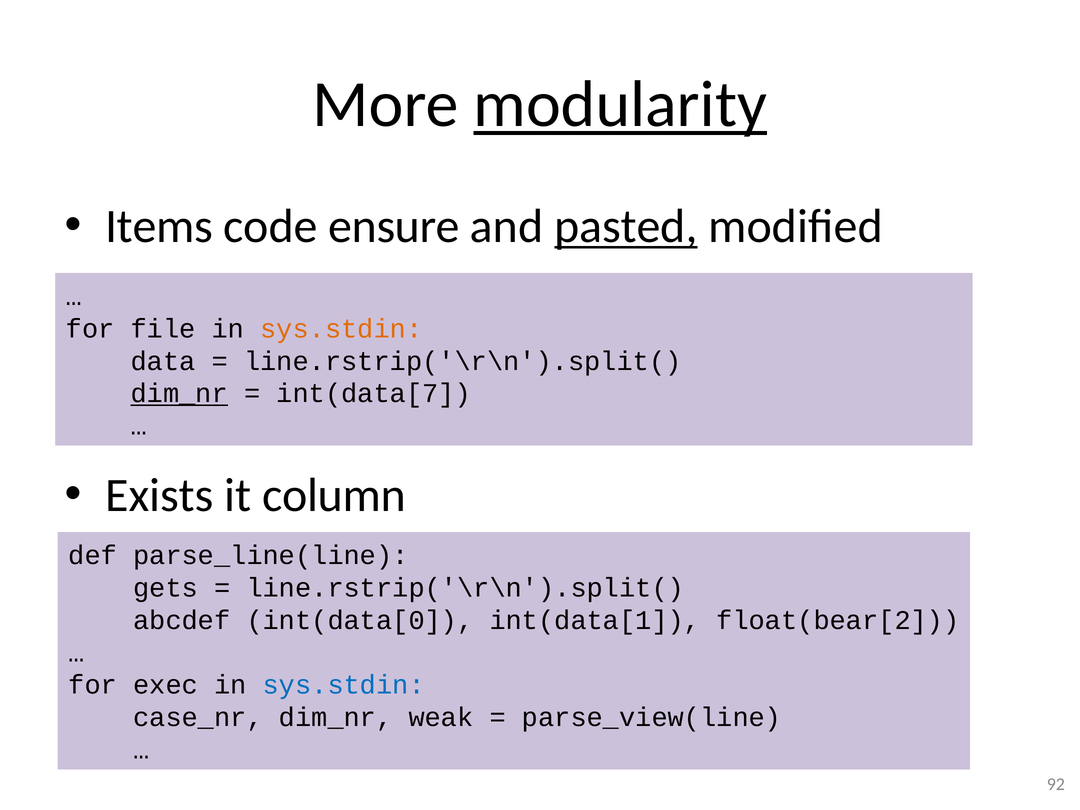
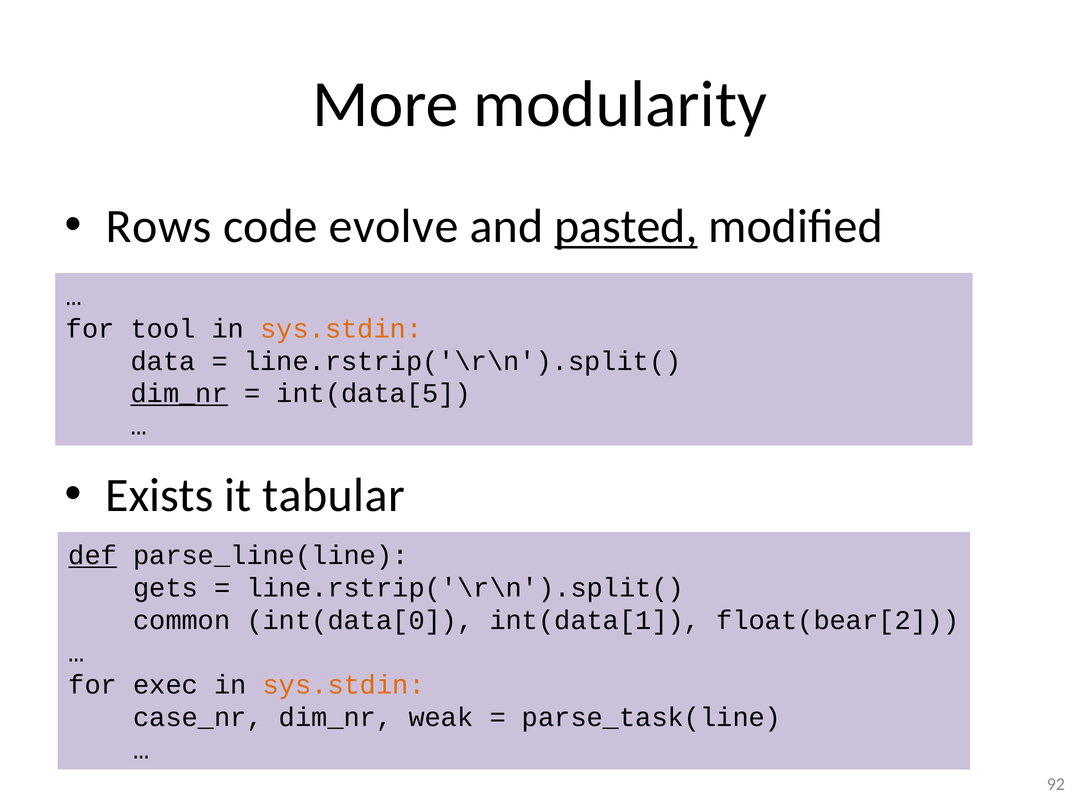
modularity underline: present -> none
Items: Items -> Rows
ensure: ensure -> evolve
file: file -> tool
int(data[7: int(data[7 -> int(data[5
column: column -> tabular
def underline: none -> present
abcdef: abcdef -> common
sys.stdin at (344, 685) colour: blue -> orange
parse_view(line: parse_view(line -> parse_task(line
